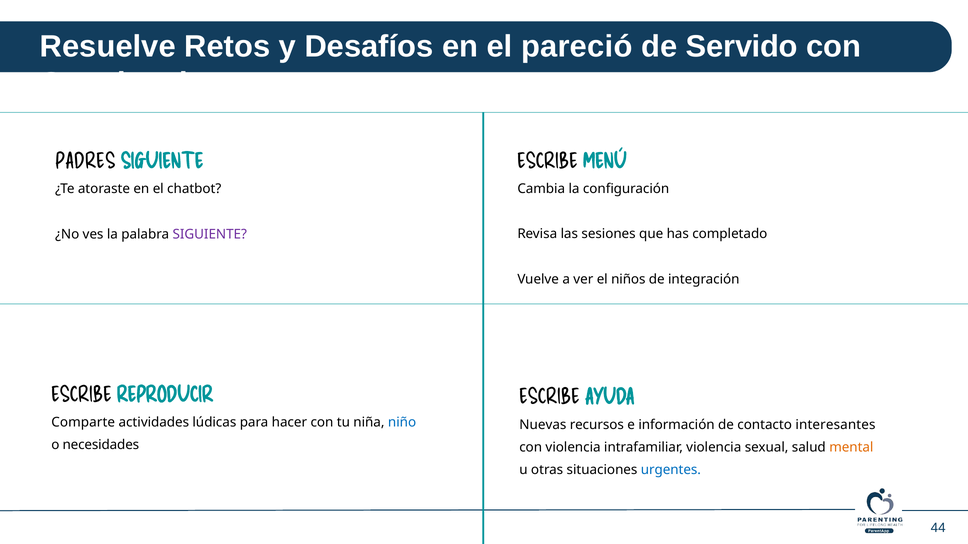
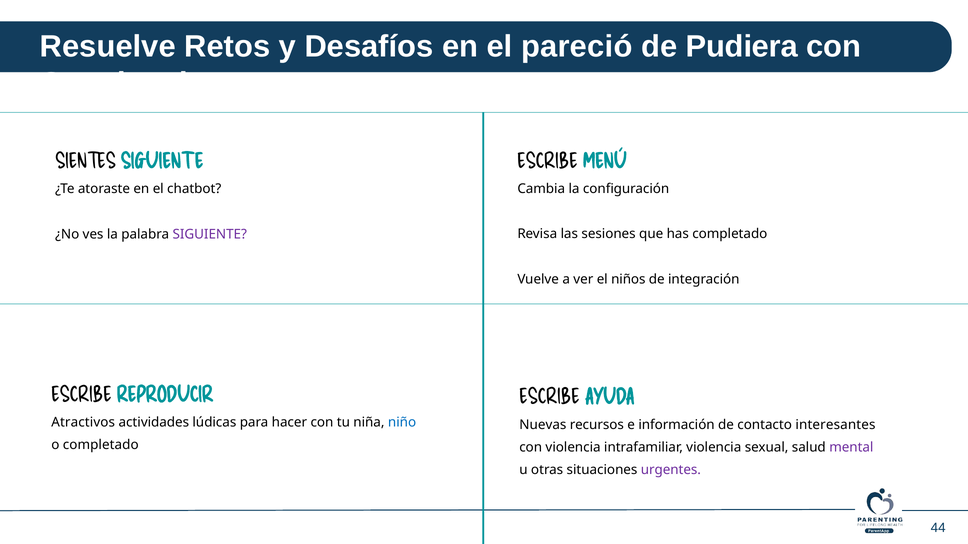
Servido: Servido -> Pudiera
PADRES: PADRES -> SIENTES
Comparte: Comparte -> Atractivos
o necesidades: necesidades -> completado
mental colour: orange -> purple
urgentes colour: blue -> purple
